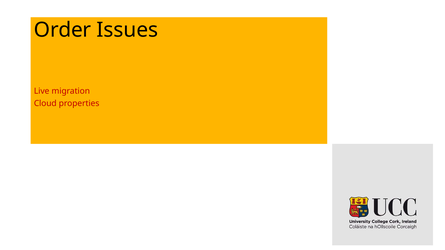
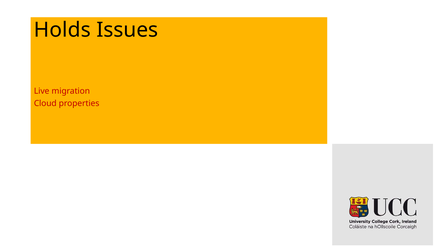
Order: Order -> Holds
